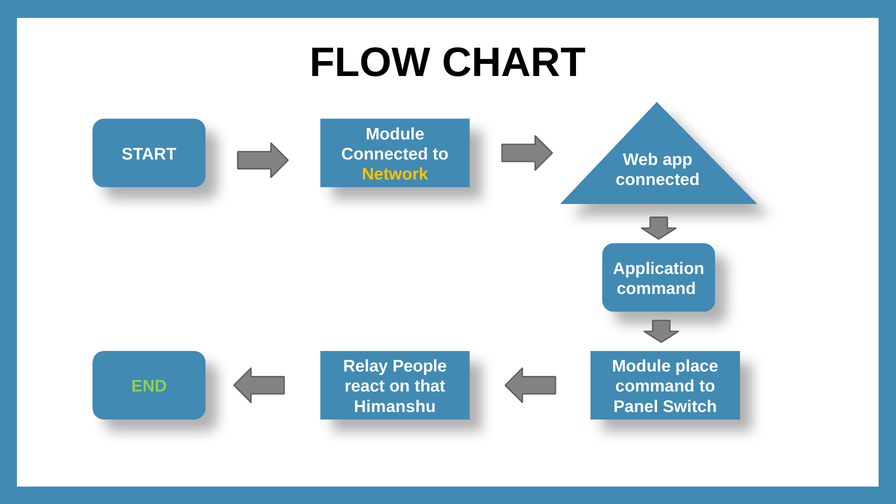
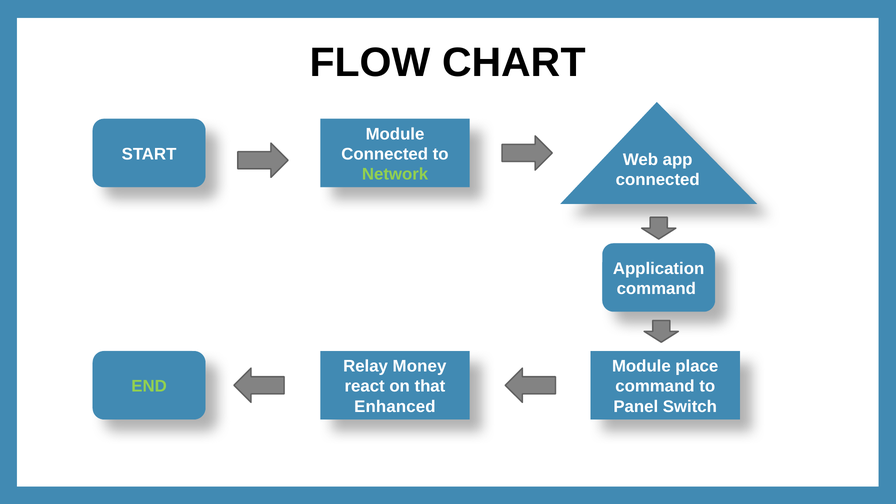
Network colour: yellow -> light green
People: People -> Money
Himanshu: Himanshu -> Enhanced
